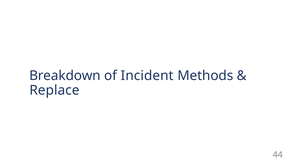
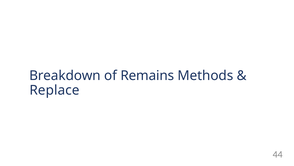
Incident: Incident -> Remains
